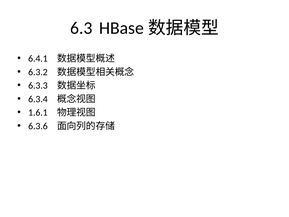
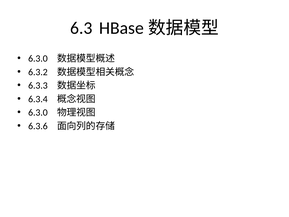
6.4.1 at (38, 58): 6.4.1 -> 6.3.0
1.6.1 at (38, 112): 1.6.1 -> 6.3.0
